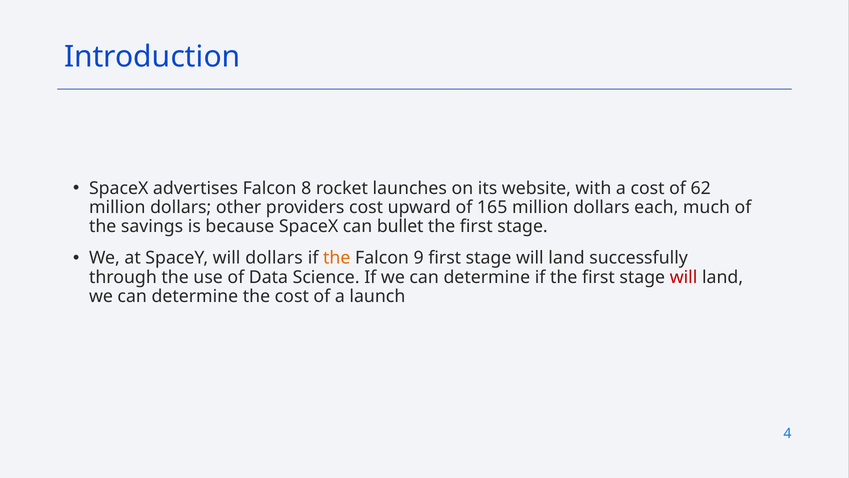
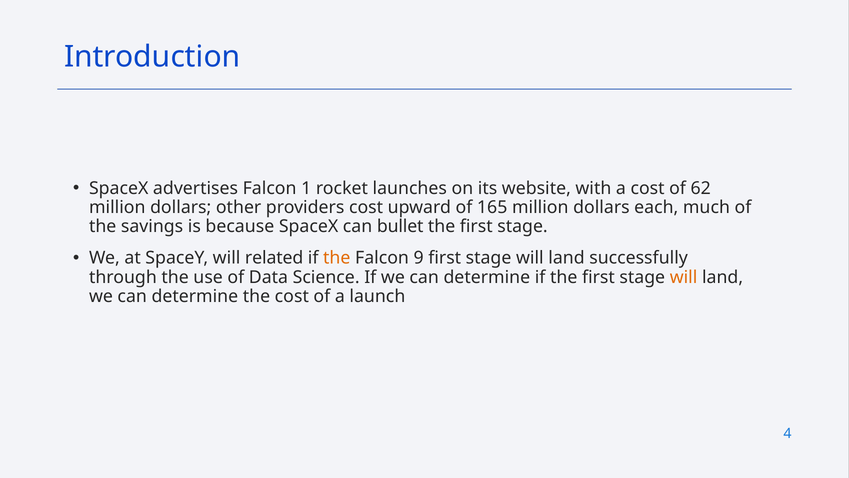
8: 8 -> 1
will dollars: dollars -> related
will at (684, 277) colour: red -> orange
